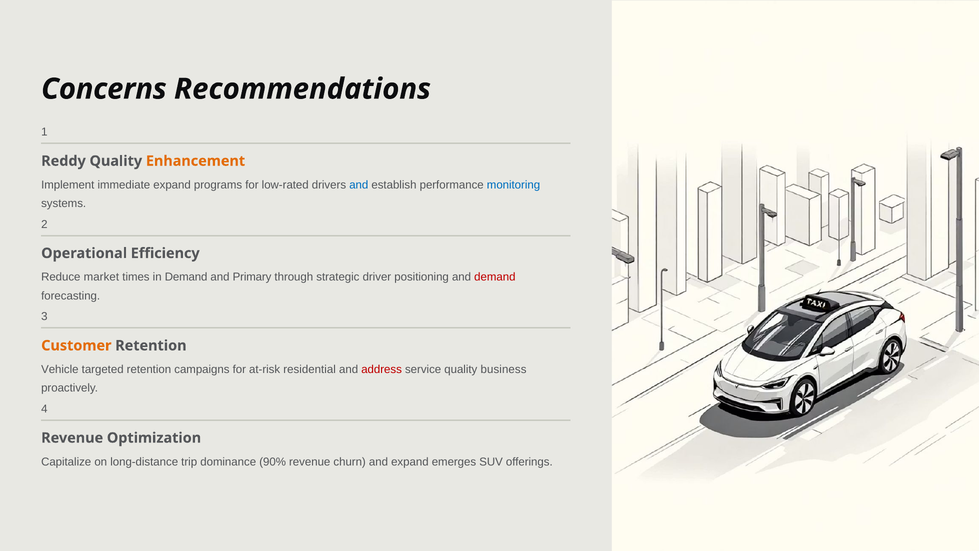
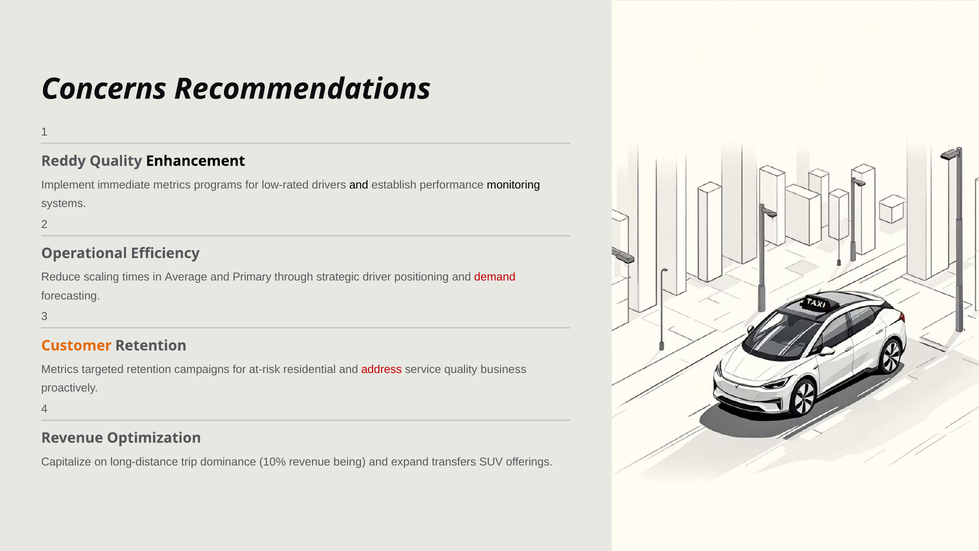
Enhancement colour: orange -> black
immediate expand: expand -> metrics
and at (359, 185) colour: blue -> black
monitoring colour: blue -> black
market: market -> scaling
in Demand: Demand -> Average
Vehicle at (60, 369): Vehicle -> Metrics
90%: 90% -> 10%
churn: churn -> being
emerges: emerges -> transfers
